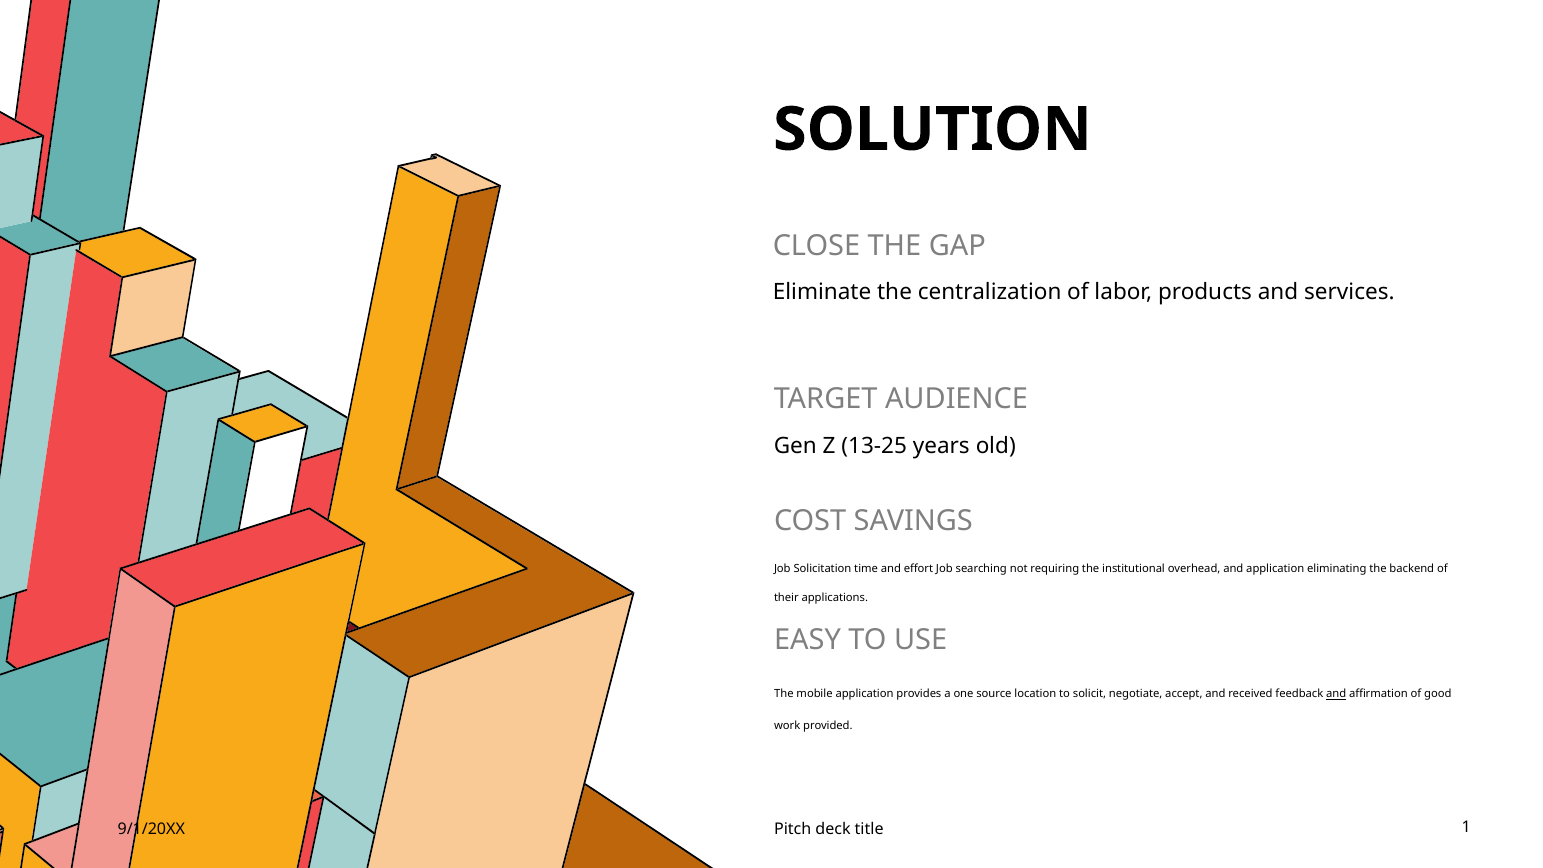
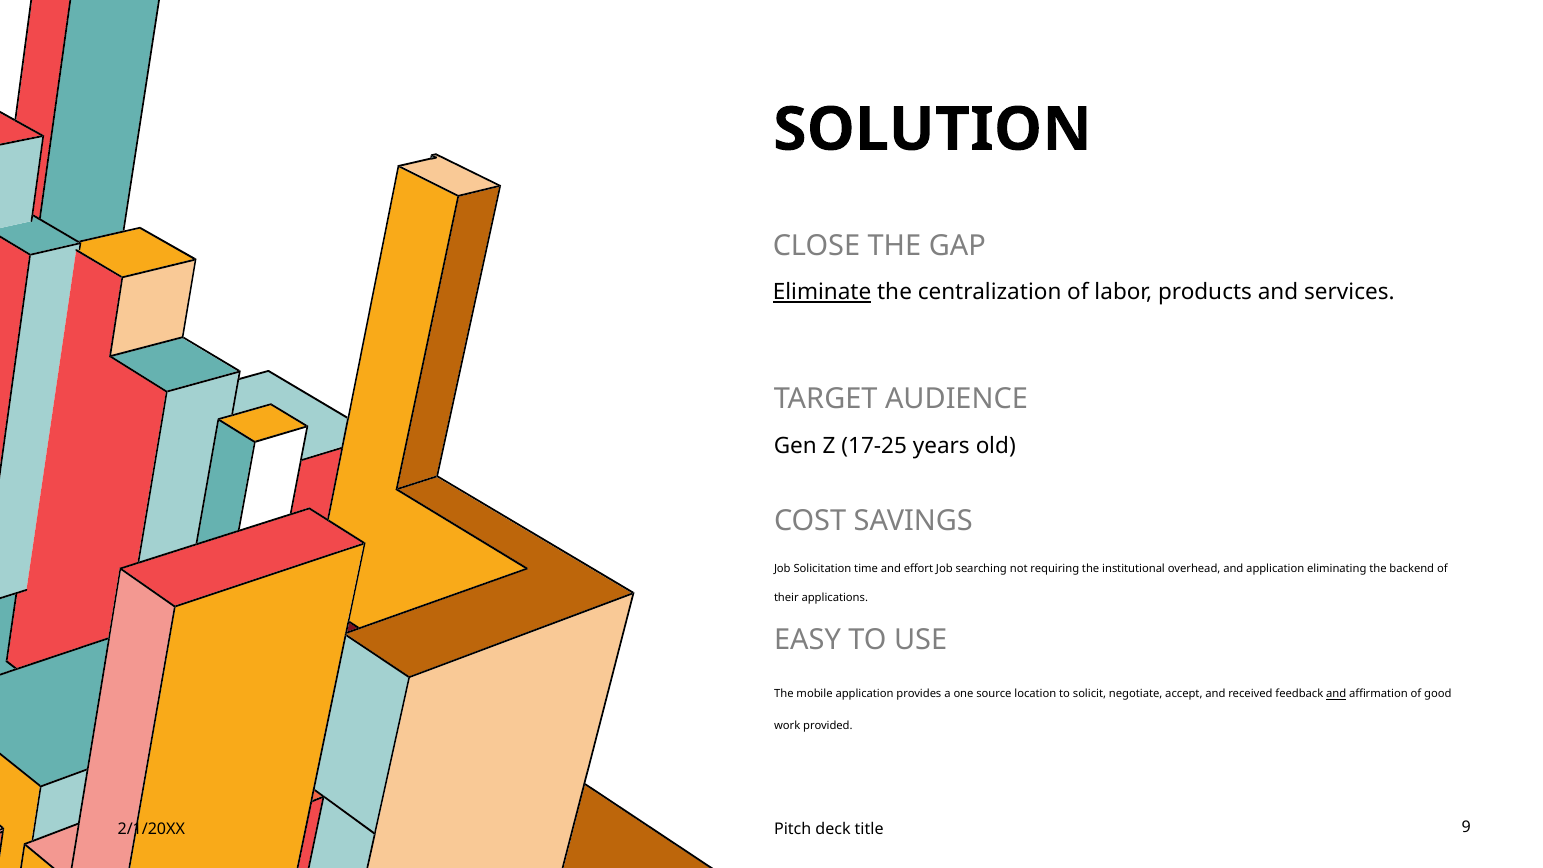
Eliminate underline: none -> present
13-25: 13-25 -> 17-25
9/1/20XX: 9/1/20XX -> 2/1/20XX
1: 1 -> 9
